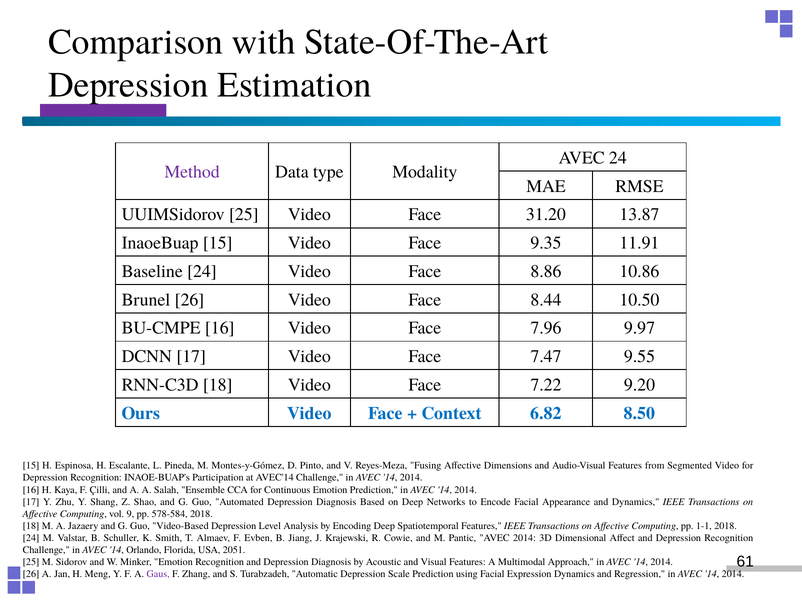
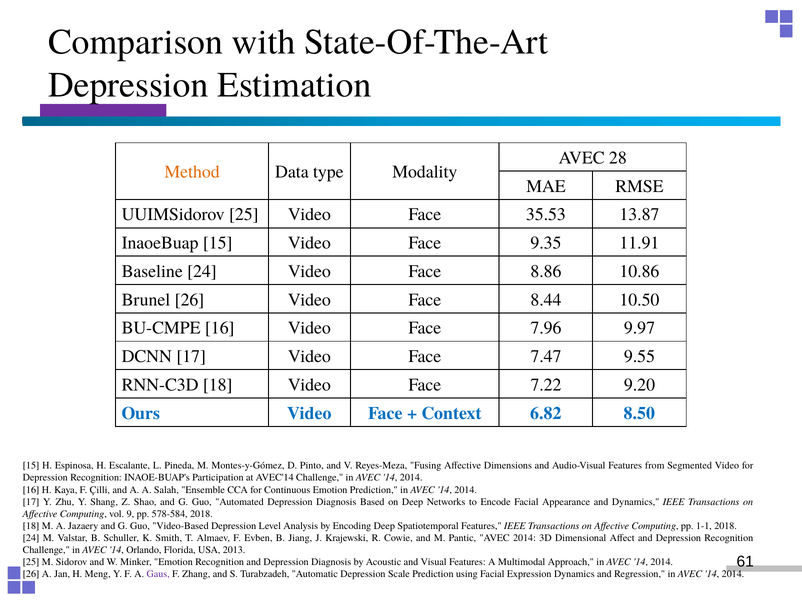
AVEC 24: 24 -> 28
Method colour: purple -> orange
31.20: 31.20 -> 35.53
2051: 2051 -> 2013
